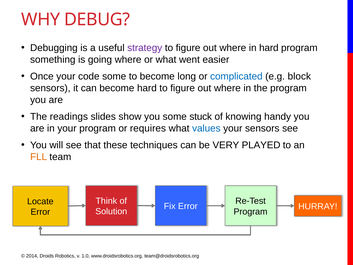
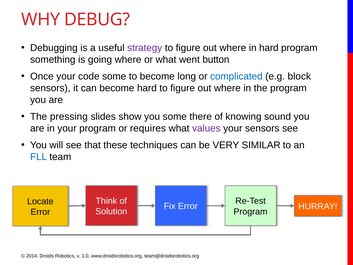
easier: easier -> button
readings: readings -> pressing
stuck: stuck -> there
handy: handy -> sound
values colour: blue -> purple
PLAYED: PLAYED -> SIMILAR
FLL colour: orange -> blue
